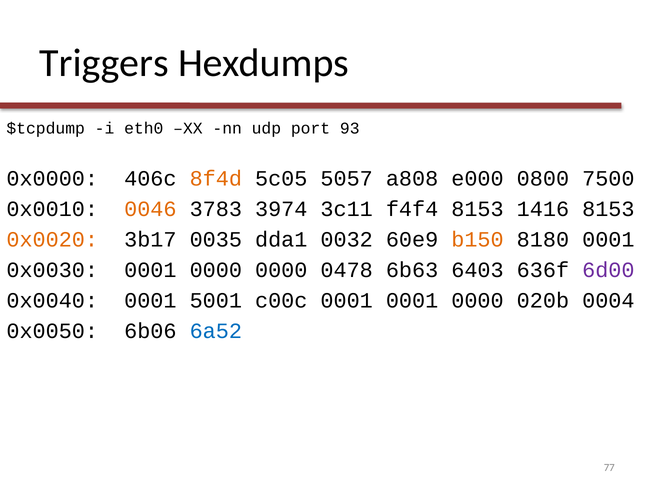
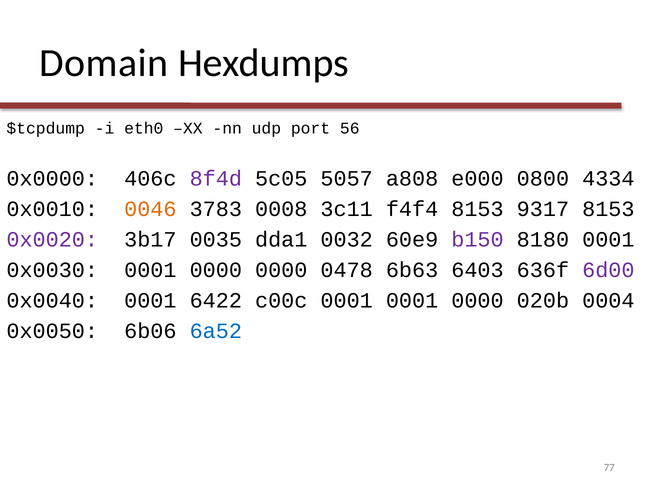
Triggers: Triggers -> Domain
93: 93 -> 56
8f4d colour: orange -> purple
7500: 7500 -> 4334
3974: 3974 -> 0008
1416: 1416 -> 9317
0x0020 colour: orange -> purple
b150 colour: orange -> purple
5001: 5001 -> 6422
